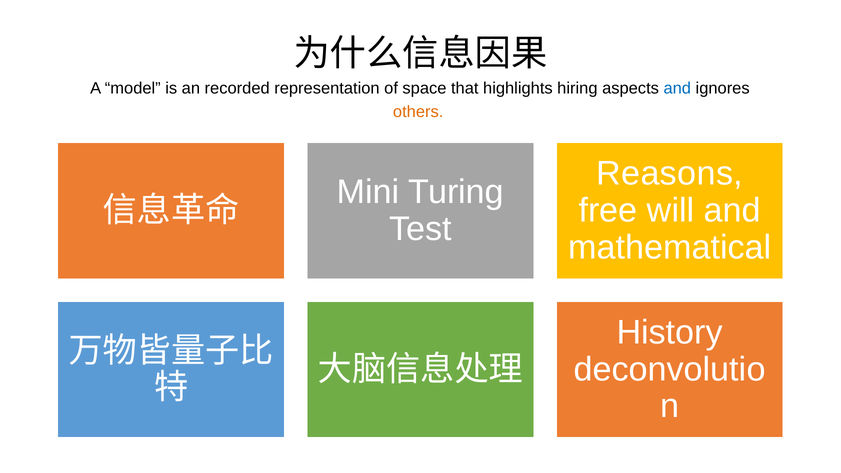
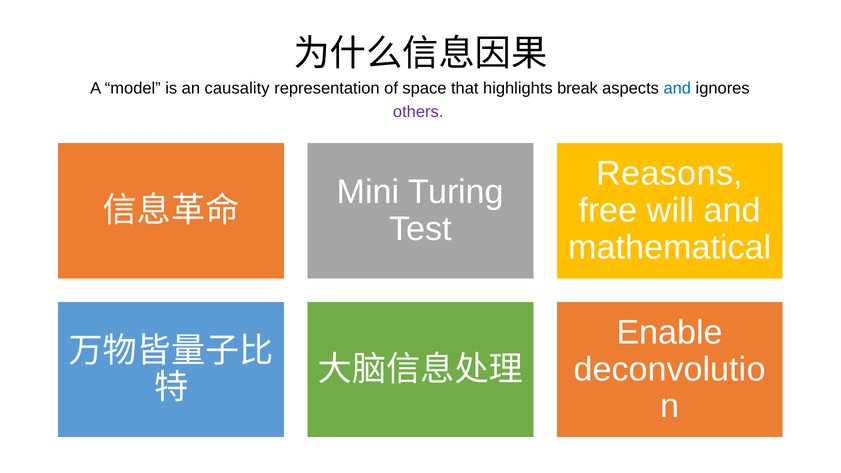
recorded: recorded -> causality
hiring: hiring -> break
others colour: orange -> purple
History: History -> Enable
